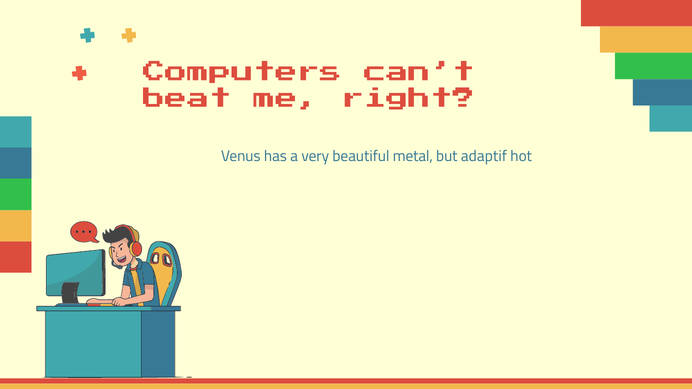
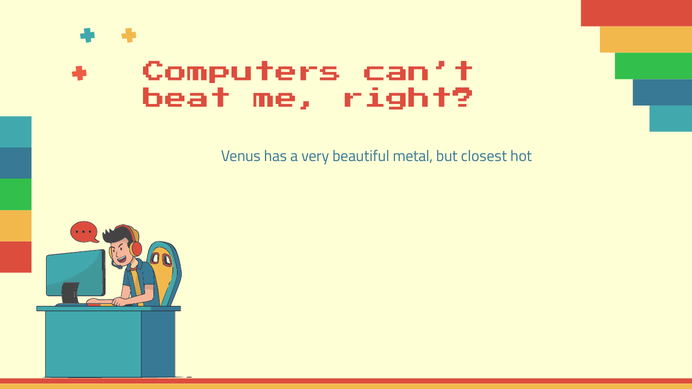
adaptif: adaptif -> closest
